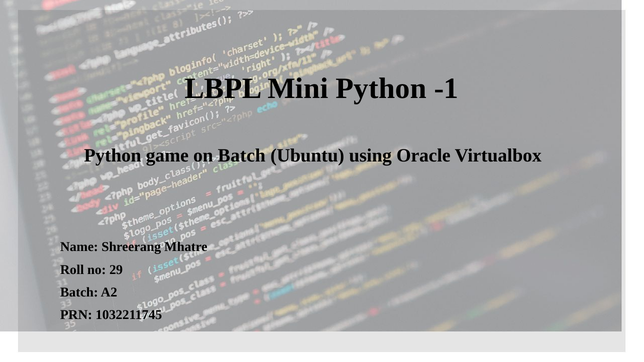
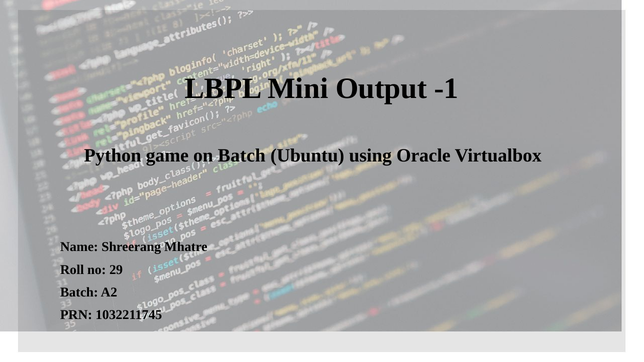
Mini Python: Python -> Output
